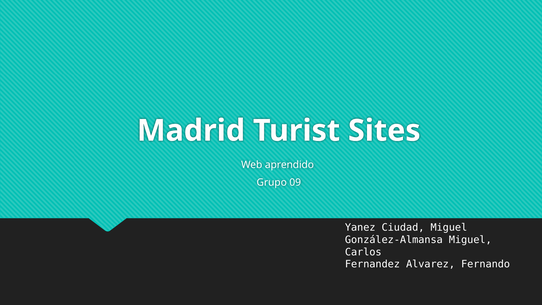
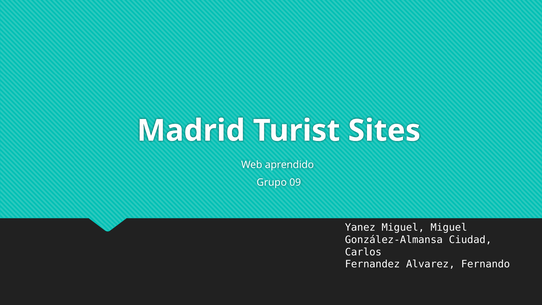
Yanez Ciudad: Ciudad -> Miguel
González-Almansa Miguel: Miguel -> Ciudad
